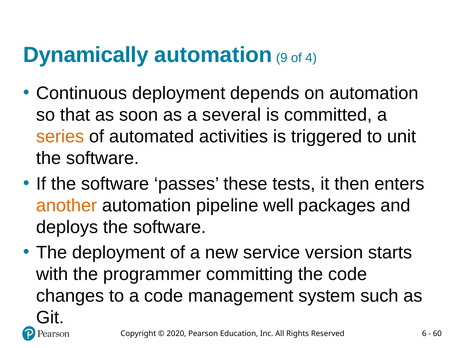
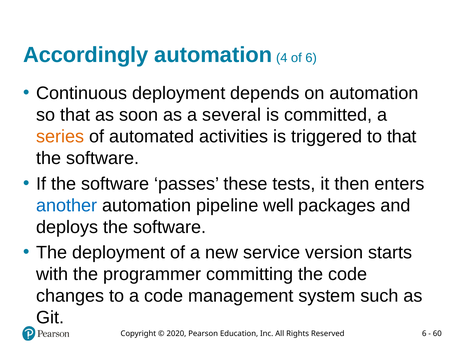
Dynamically: Dynamically -> Accordingly
9: 9 -> 4
of 4: 4 -> 6
to unit: unit -> that
another colour: orange -> blue
